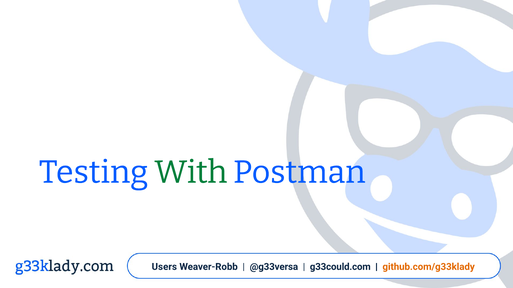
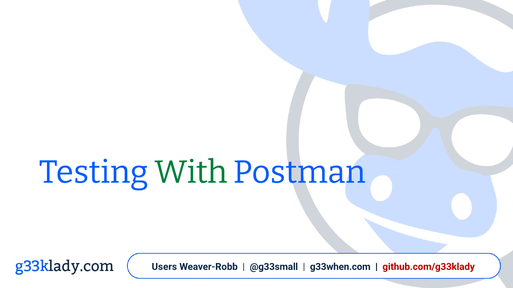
@g33versa: @g33versa -> @g33small
g33could.com: g33could.com -> g33when.com
github.com/g33klady colour: orange -> red
